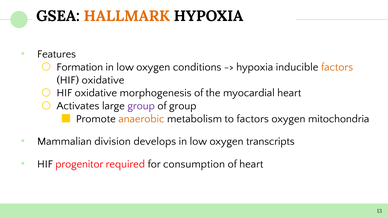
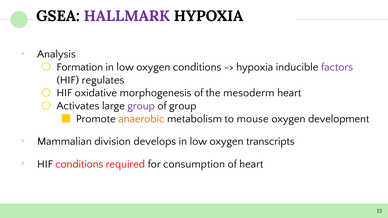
HALLMARK colour: orange -> purple
Features: Features -> Analysis
factors at (337, 67) colour: orange -> purple
oxidative at (103, 80): oxidative -> regulates
myocardial: myocardial -> mesoderm
to factors: factors -> mouse
mitochondria: mitochondria -> development
HIF progenitor: progenitor -> conditions
